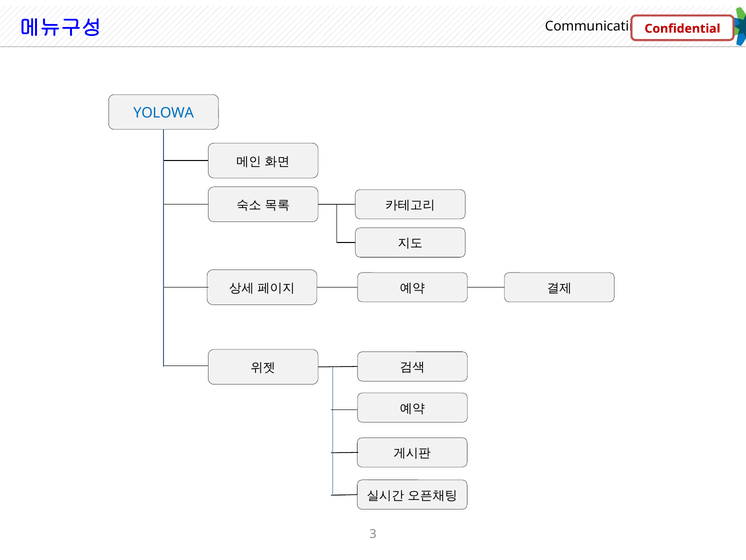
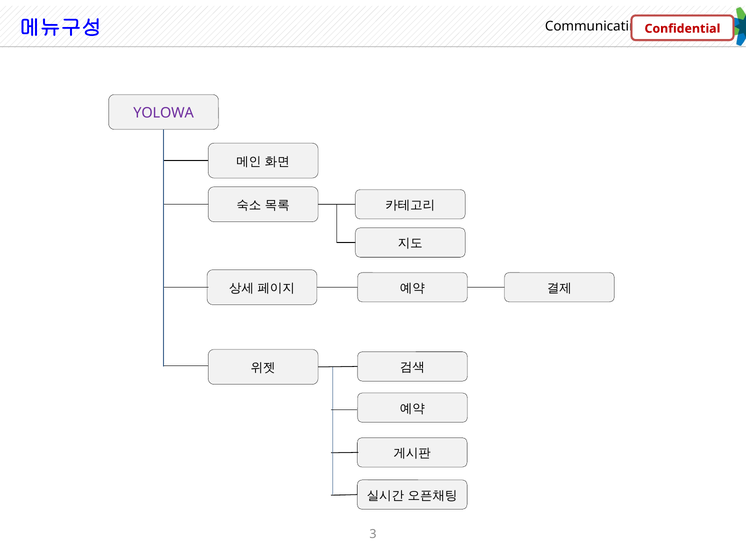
YOLOWA colour: blue -> purple
